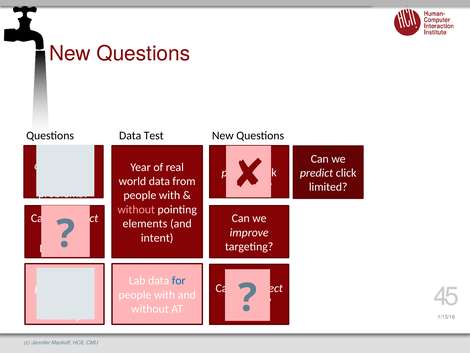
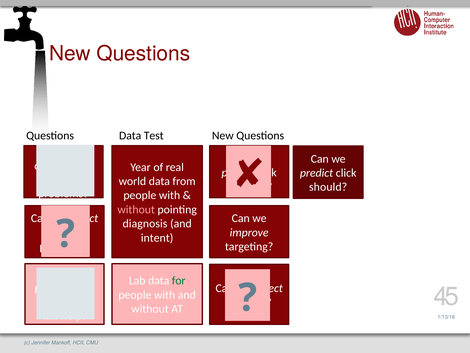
limited: limited -> should
elements: elements -> diagnosis
for colour: blue -> green
